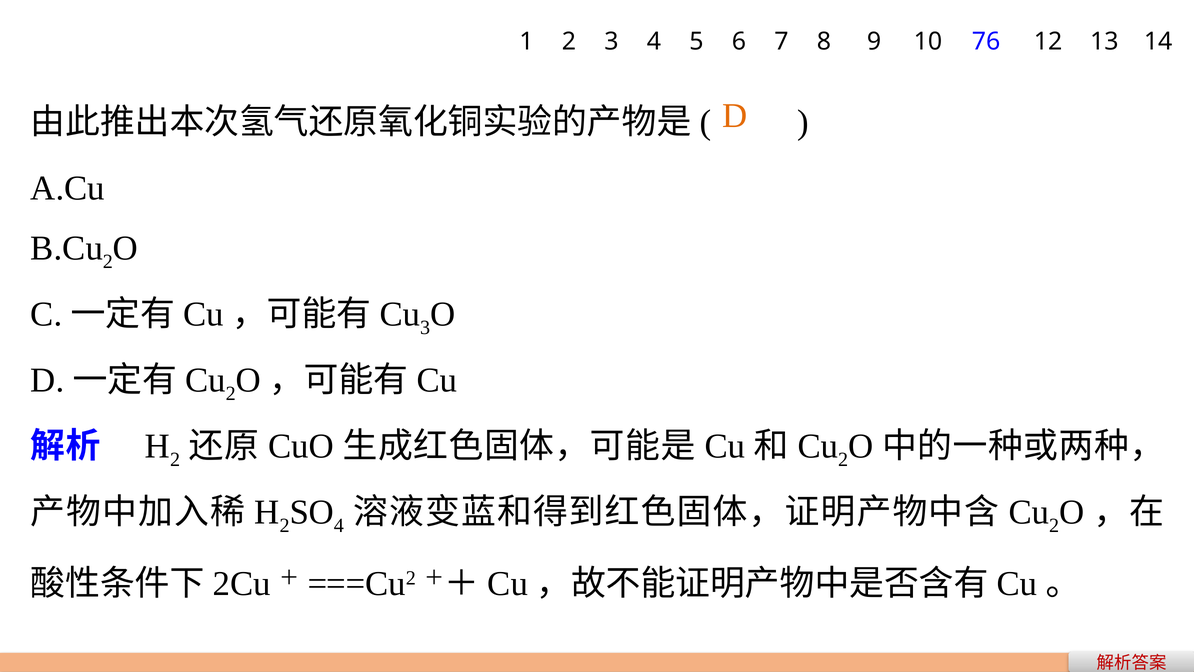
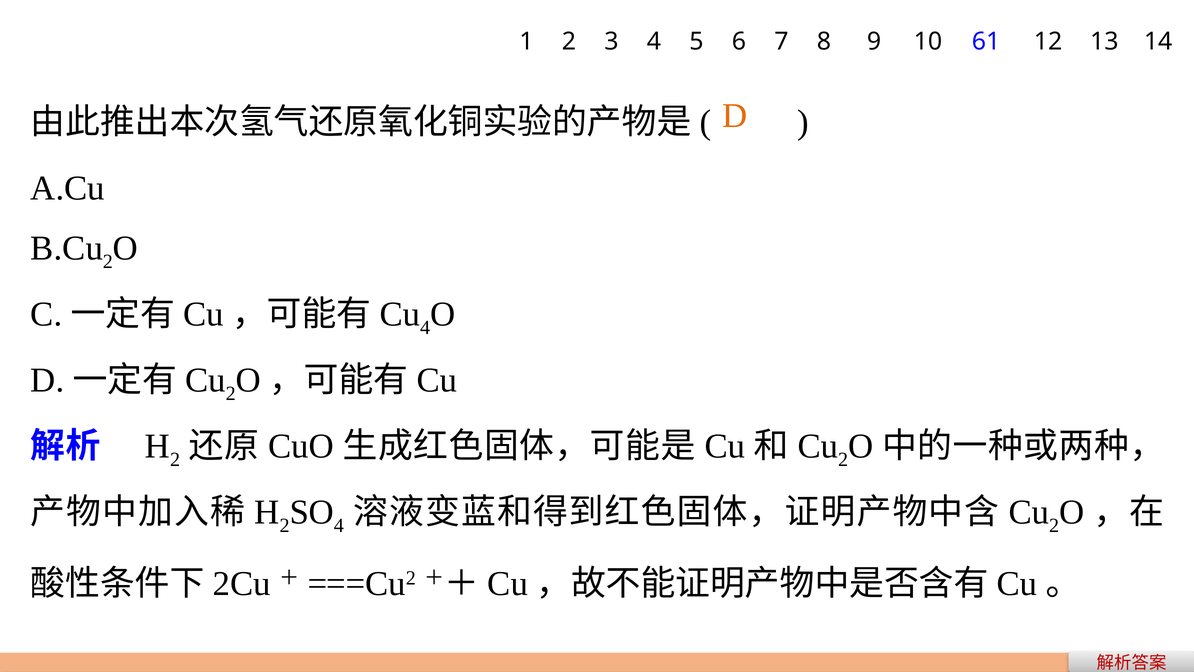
76: 76 -> 61
3 at (425, 328): 3 -> 4
